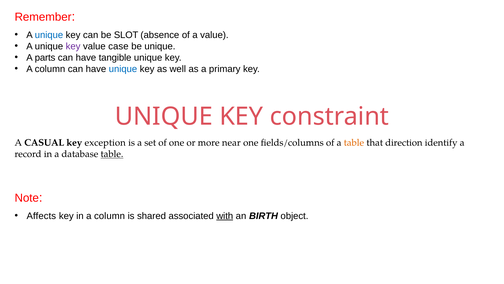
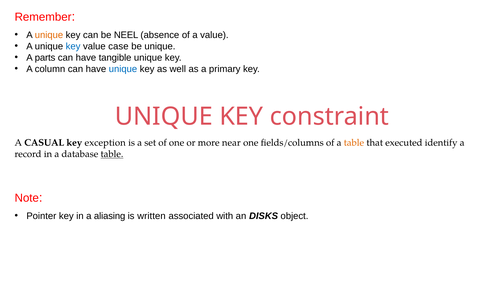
unique at (49, 35) colour: blue -> orange
SLOT: SLOT -> NEEL
key at (73, 46) colour: purple -> blue
direction: direction -> executed
Affects: Affects -> Pointer
in a column: column -> aliasing
shared: shared -> written
with underline: present -> none
BIRTH: BIRTH -> DISKS
